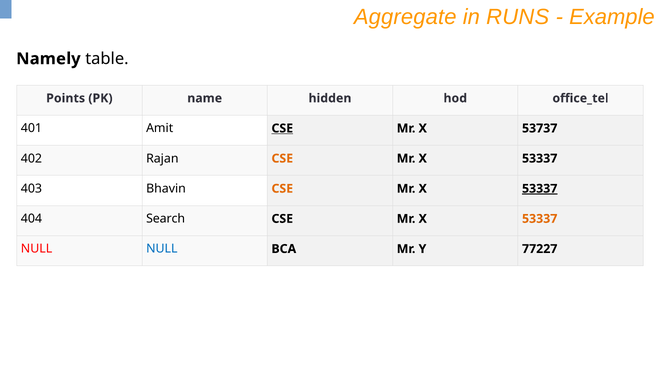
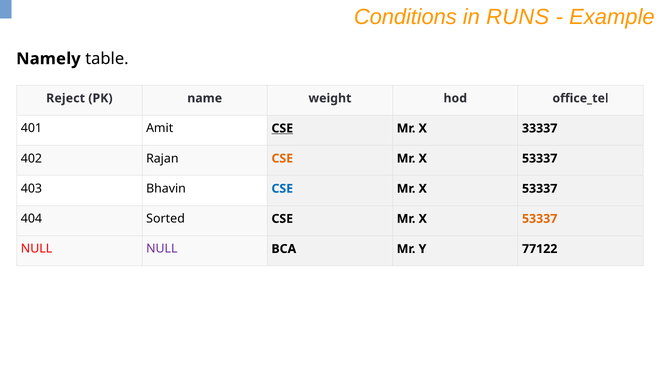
Aggregate: Aggregate -> Conditions
Points: Points -> Reject
hidden: hidden -> weight
53737: 53737 -> 33337
CSE at (282, 189) colour: orange -> blue
53337 at (540, 189) underline: present -> none
Search: Search -> Sorted
NULL at (162, 249) colour: blue -> purple
77227: 77227 -> 77122
